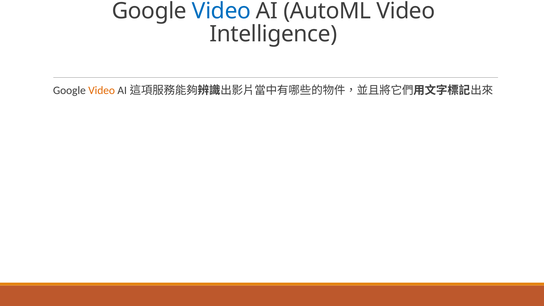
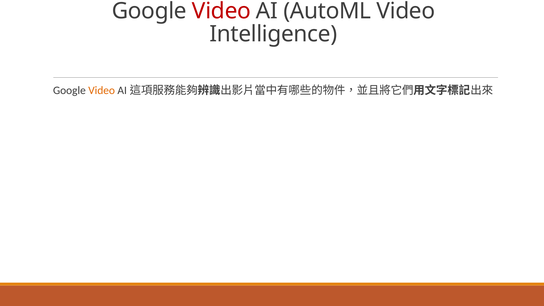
Video at (221, 11) colour: blue -> red
